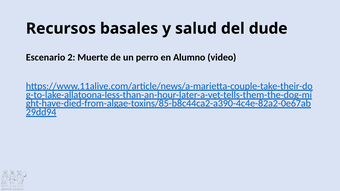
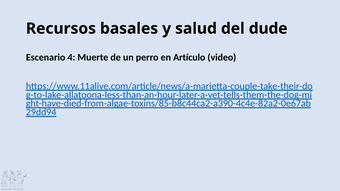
2: 2 -> 4
Alumno: Alumno -> Artículo
